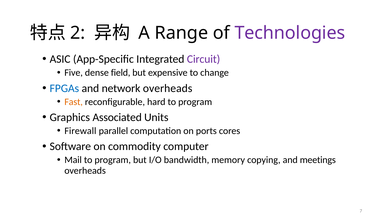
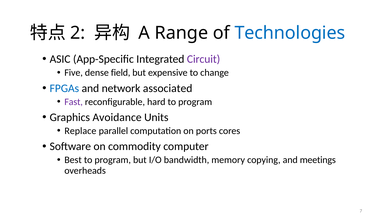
Technologies colour: purple -> blue
network overheads: overheads -> associated
Fast colour: orange -> purple
Associated: Associated -> Avoidance
Firewall: Firewall -> Replace
Mail: Mail -> Best
